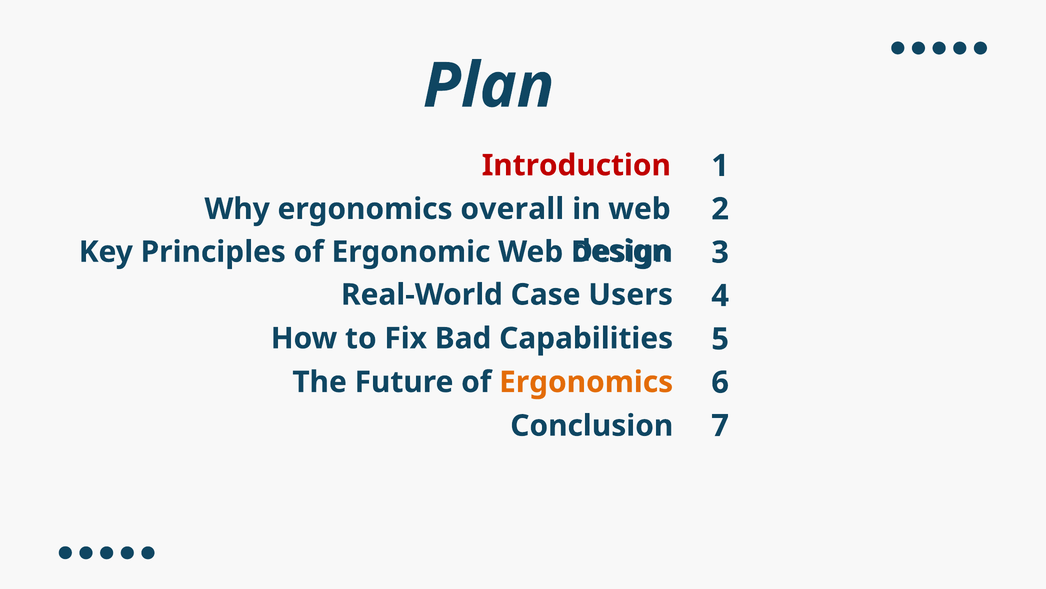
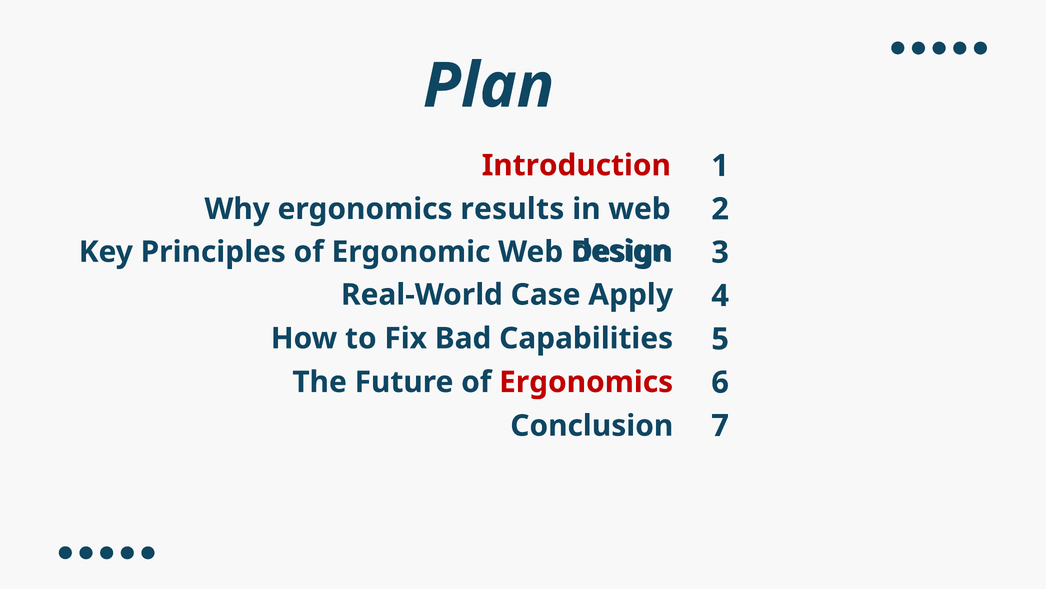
overall: overall -> results
Users: Users -> Apply
Ergonomics at (586, 382) colour: orange -> red
